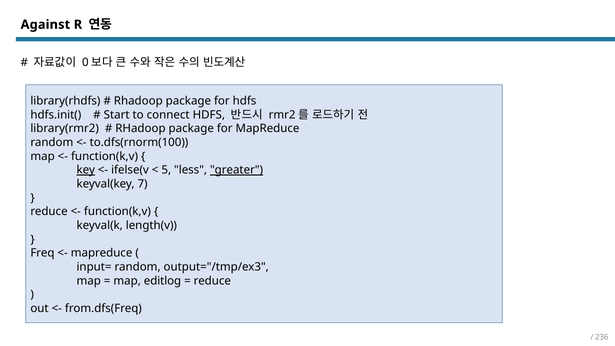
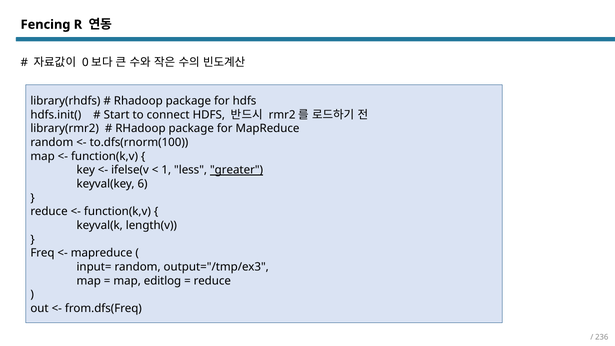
Against: Against -> Fencing
key underline: present -> none
5: 5 -> 1
7: 7 -> 6
